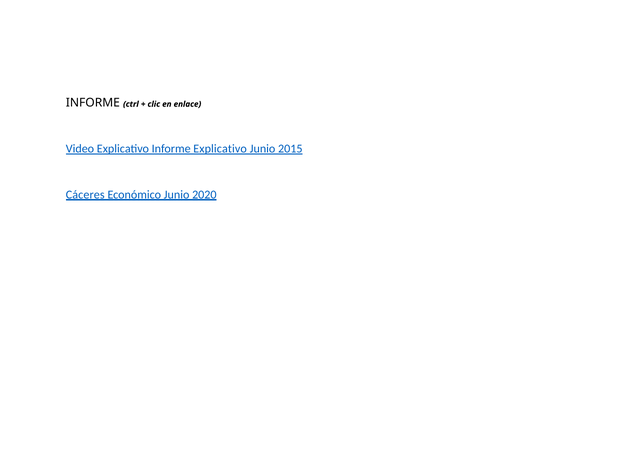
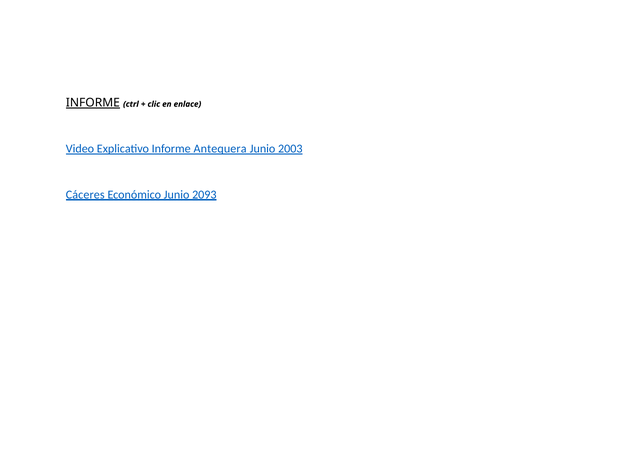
INFORME at (93, 103) underline: none -> present
Informe Explicativo: Explicativo -> Antequera
2015: 2015 -> 2003
2020: 2020 -> 2093
